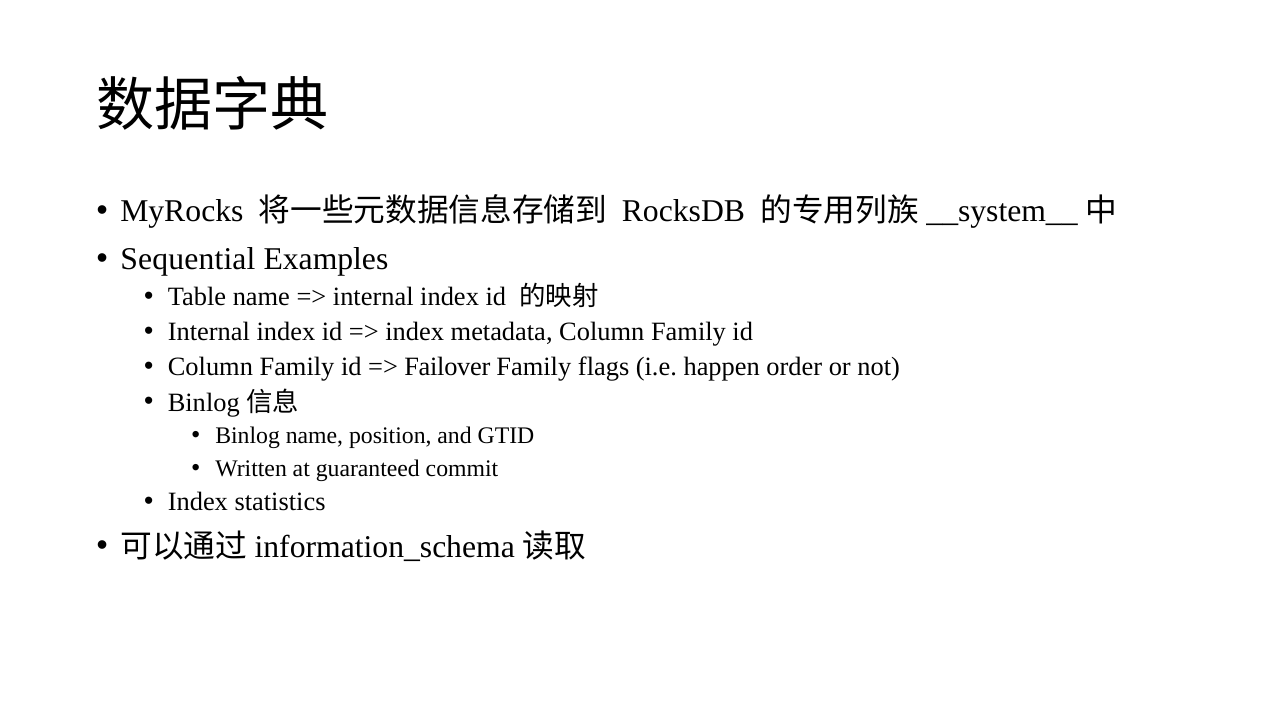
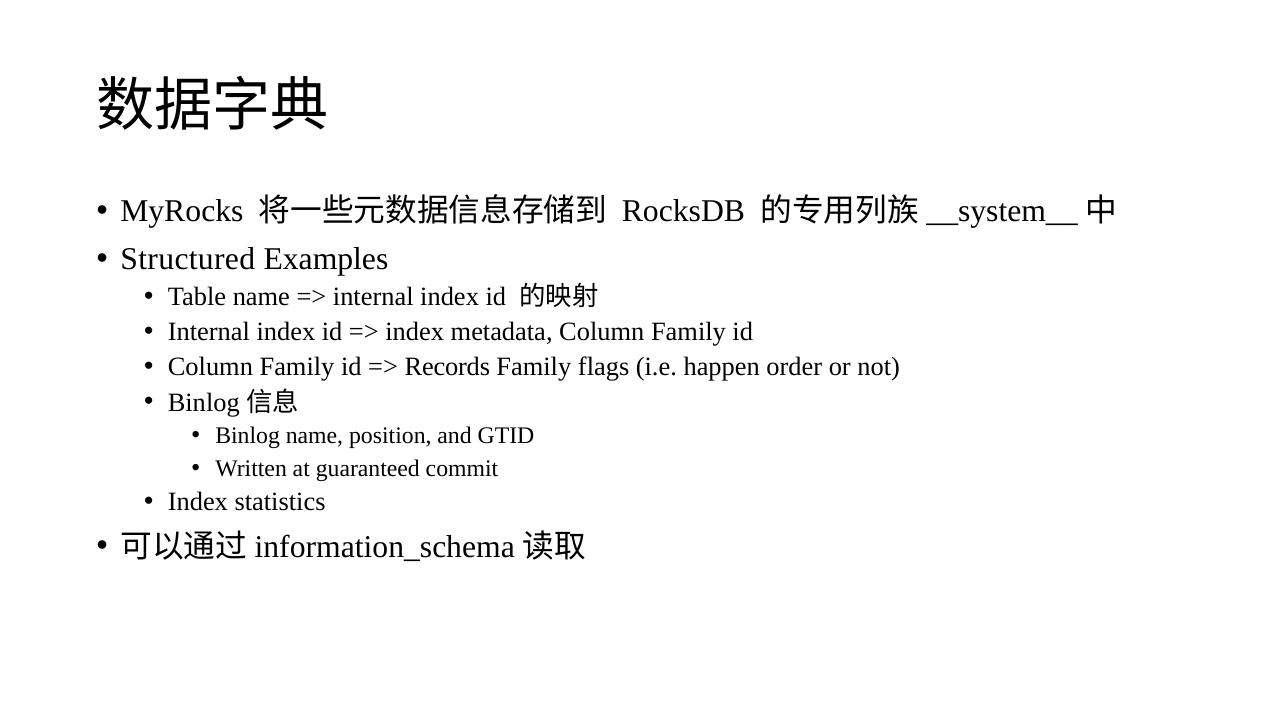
Sequential: Sequential -> Structured
Failover: Failover -> Records
